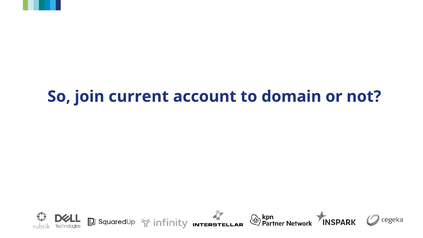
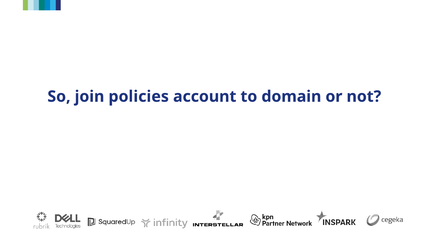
current: current -> policies
